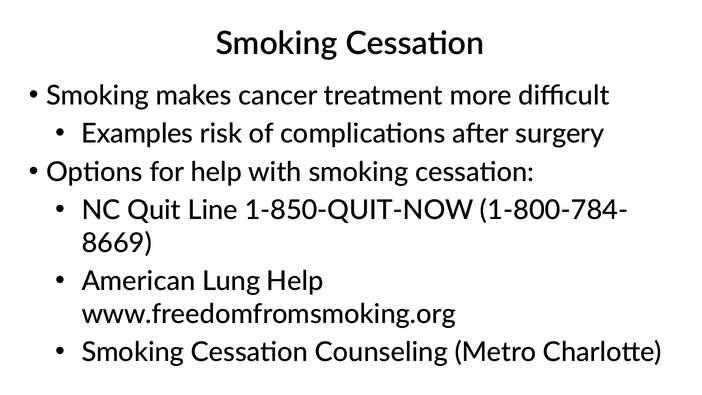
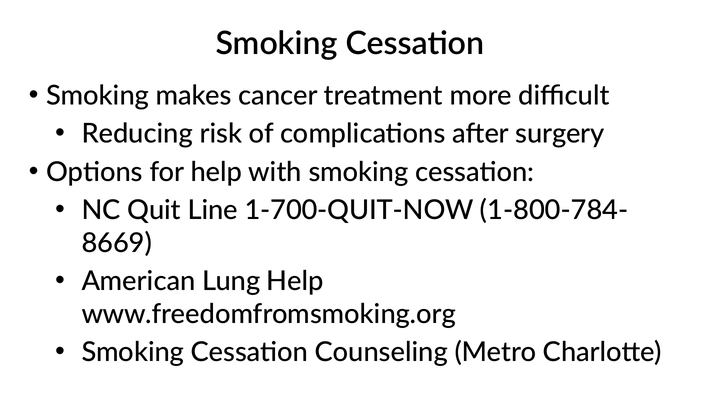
Examples: Examples -> Reducing
1-850-QUIT-NOW: 1-850-QUIT-NOW -> 1-700-QUIT-NOW
